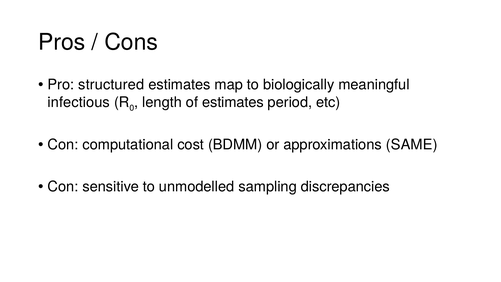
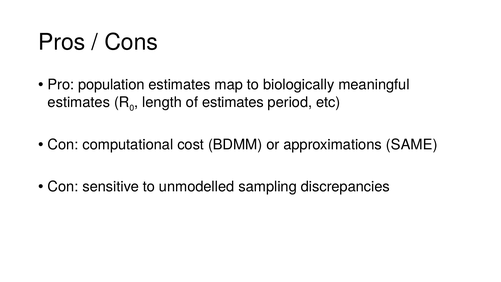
structured: structured -> population
infectious at (79, 102): infectious -> estimates
